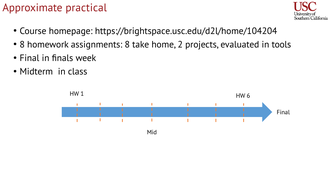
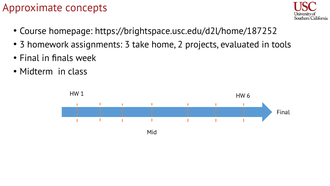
practical: practical -> concepts
https://brightspace.usc.edu/d2l/home/104204: https://brightspace.usc.edu/d2l/home/104204 -> https://brightspace.usc.edu/d2l/home/187252
8 at (22, 44): 8 -> 3
assignments 8: 8 -> 3
